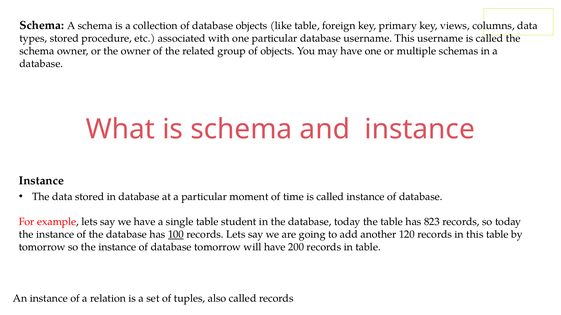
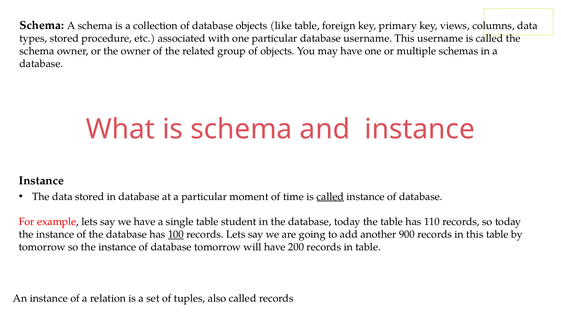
called at (330, 197) underline: none -> present
823: 823 -> 110
120: 120 -> 900
